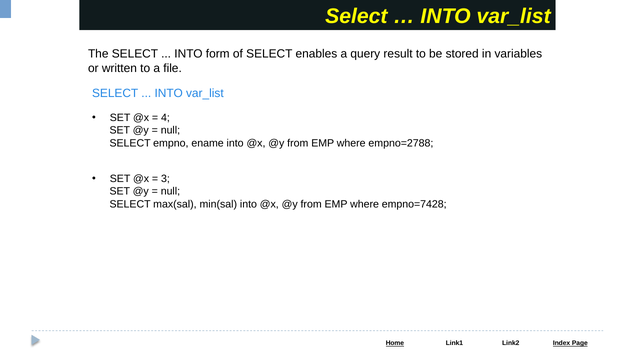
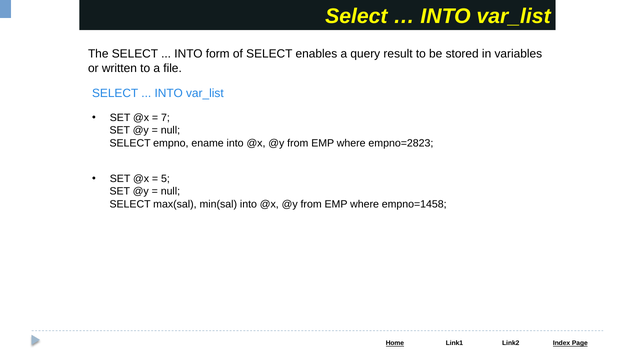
4: 4 -> 7
empno=2788: empno=2788 -> empno=2823
3: 3 -> 5
empno=7428: empno=7428 -> empno=1458
